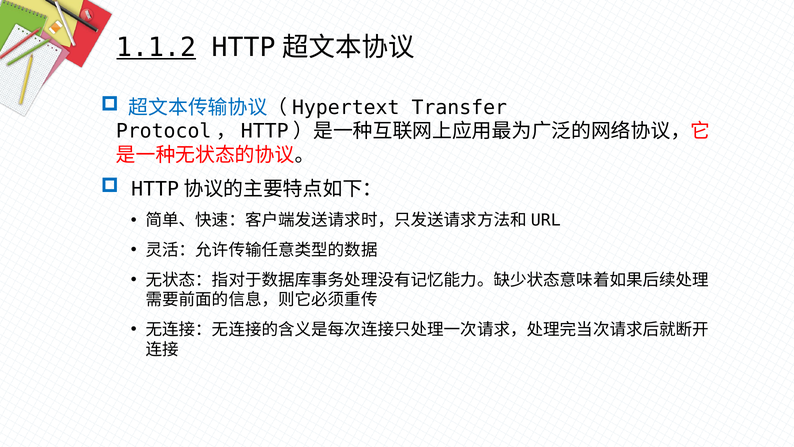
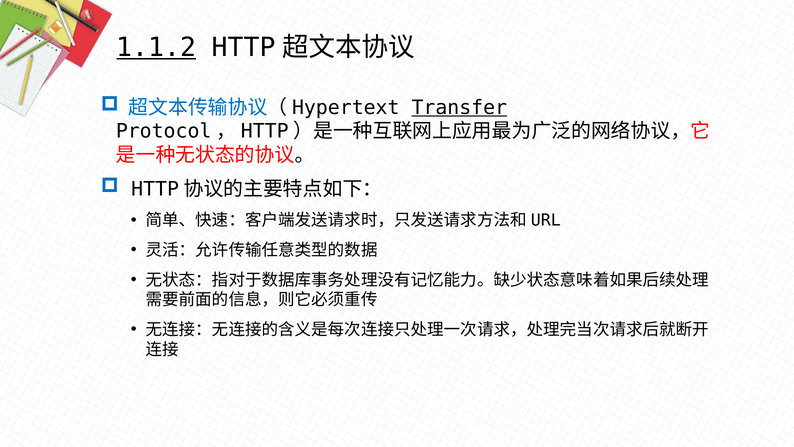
Transfer underline: none -> present
